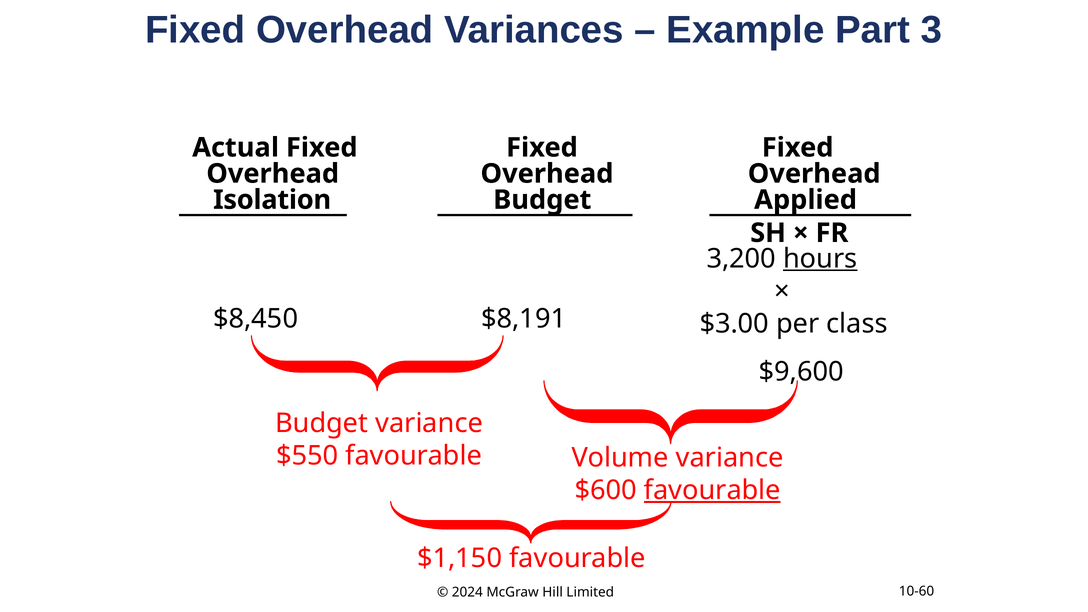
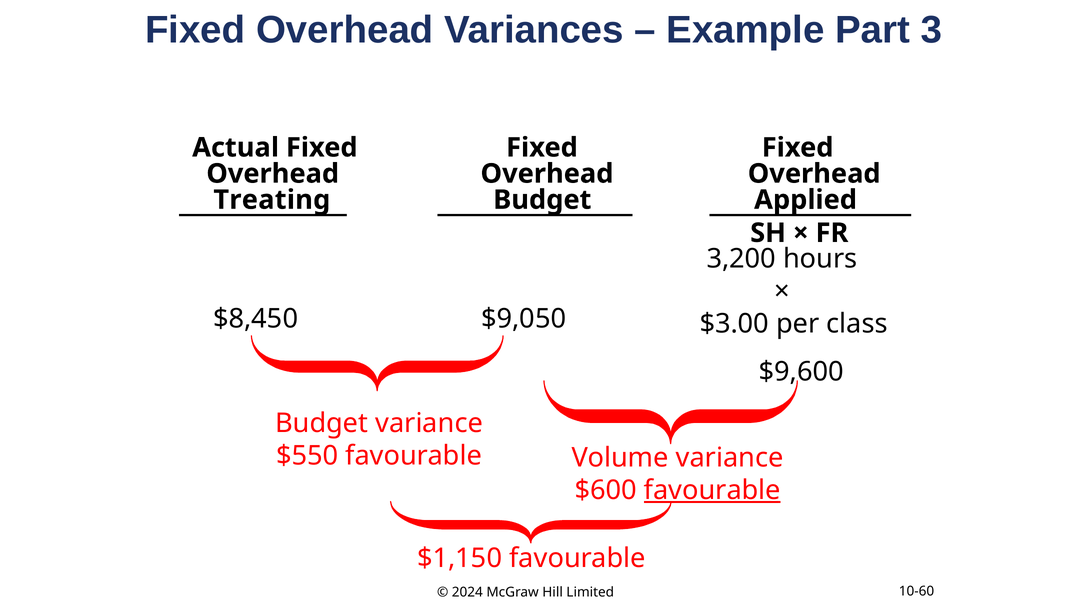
Isolation: Isolation -> Treating
hours underline: present -> none
$8,191: $8,191 -> $9,050
